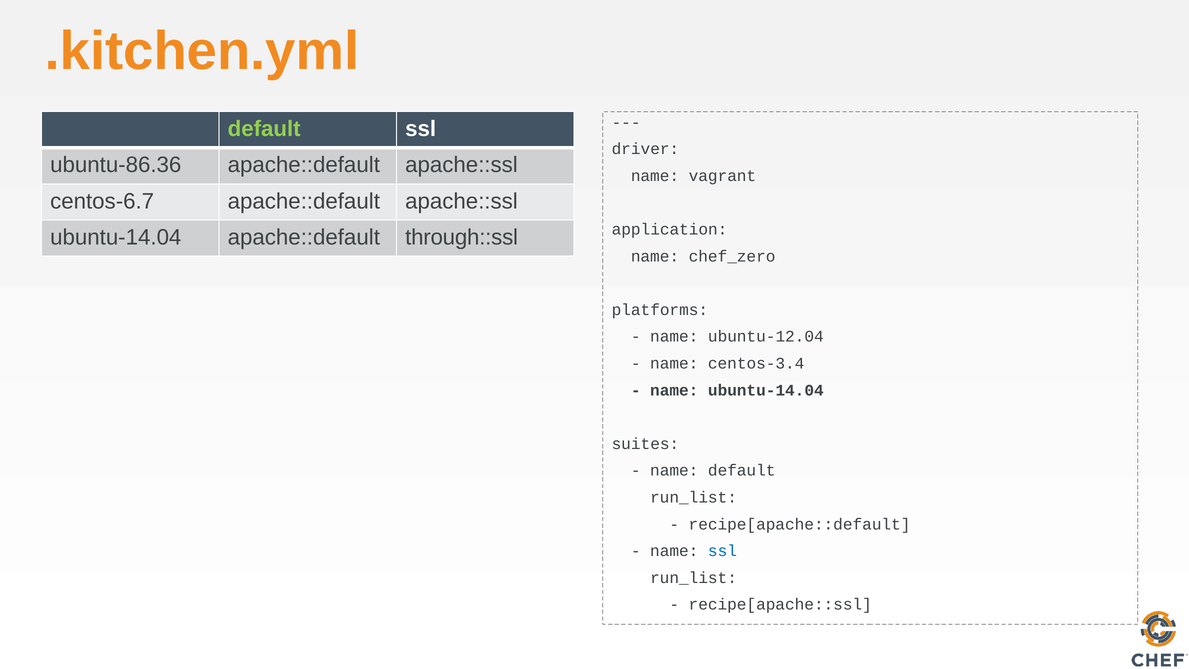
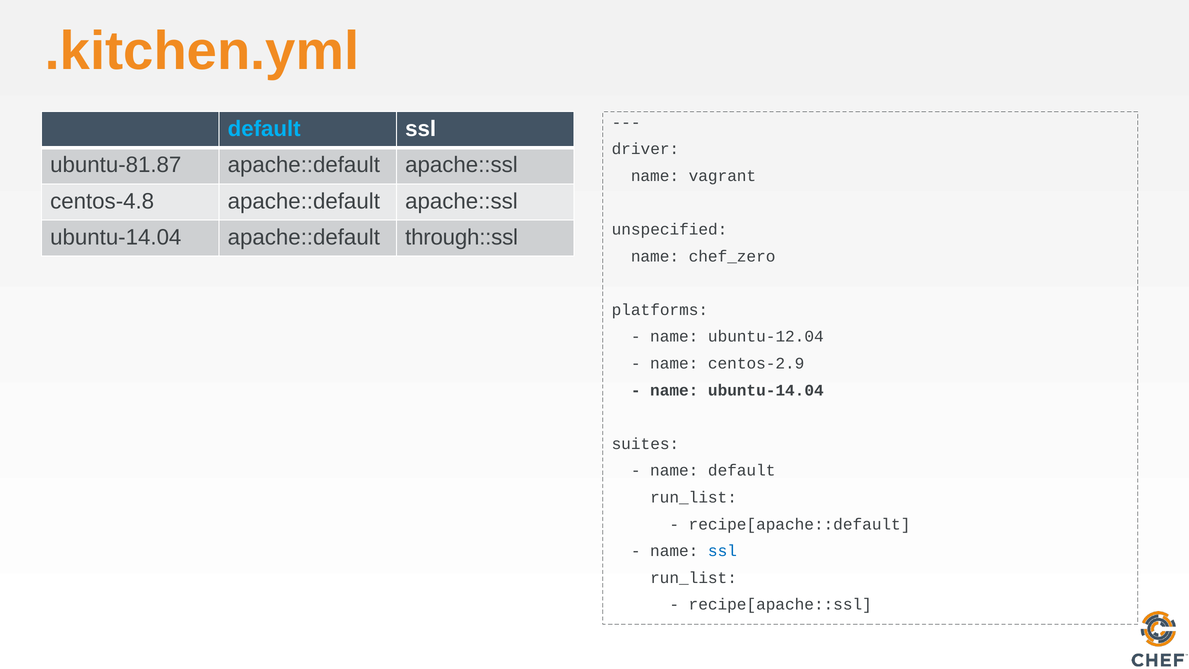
default at (264, 129) colour: light green -> light blue
ubuntu-86.36: ubuntu-86.36 -> ubuntu-81.87
centos-6.7: centos-6.7 -> centos-4.8
application: application -> unspecified
centos-3.4: centos-3.4 -> centos-2.9
